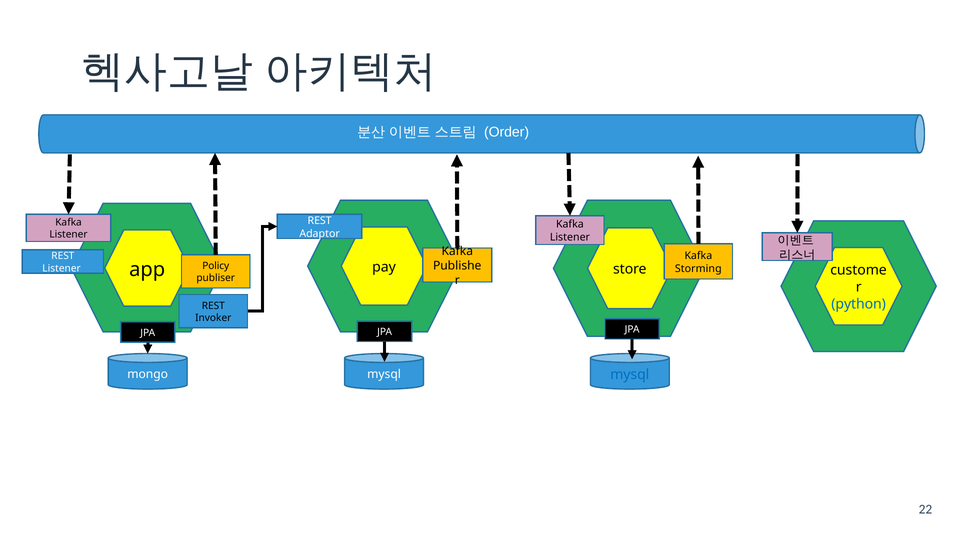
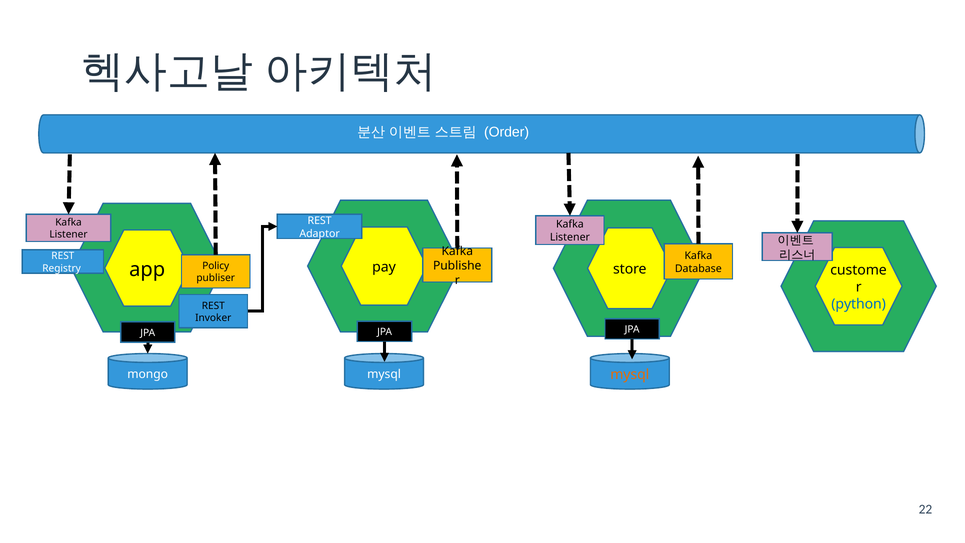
Listener at (62, 268): Listener -> Registry
Storming: Storming -> Database
mysql at (630, 374) colour: blue -> orange
